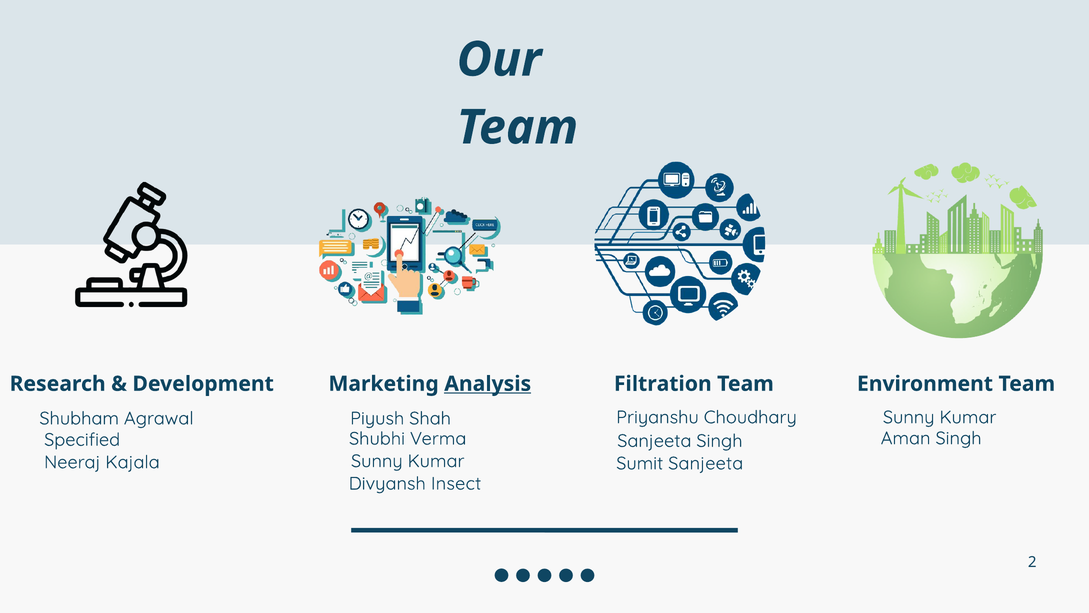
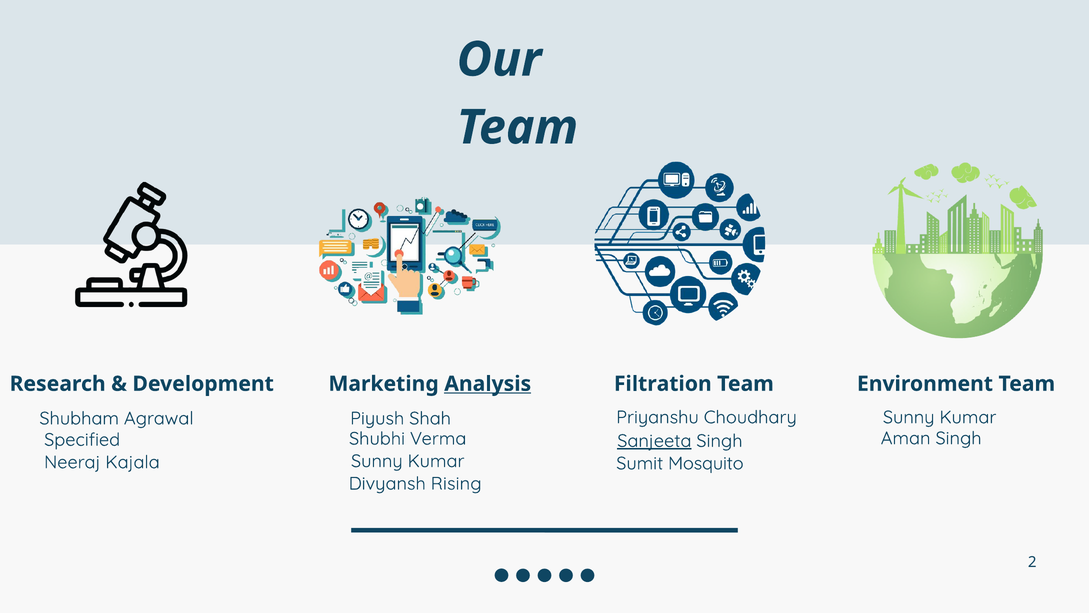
Sanjeeta at (654, 441) underline: none -> present
Sumit Sanjeeta: Sanjeeta -> Mosquito
Insect: Insect -> Rising
